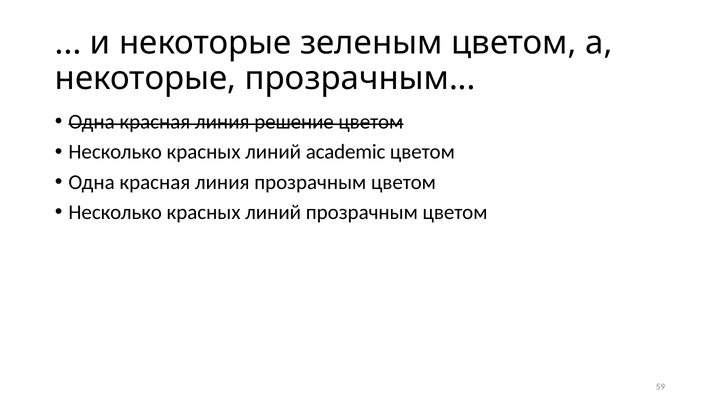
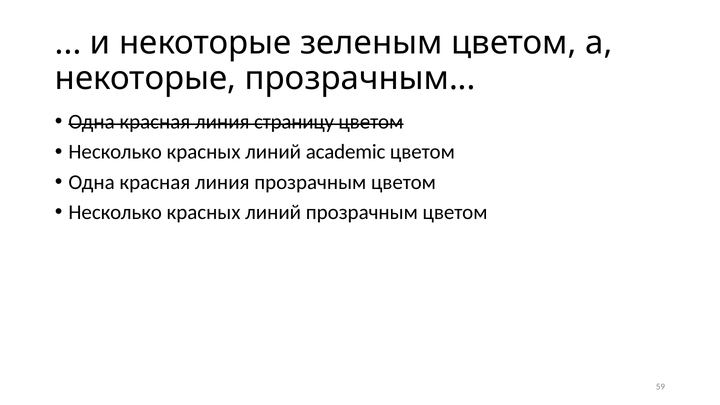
решение: решение -> страницу
